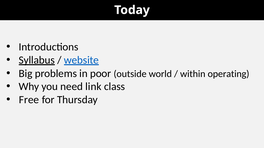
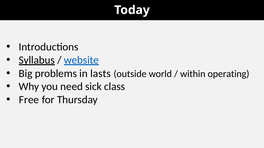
poor: poor -> lasts
link: link -> sick
